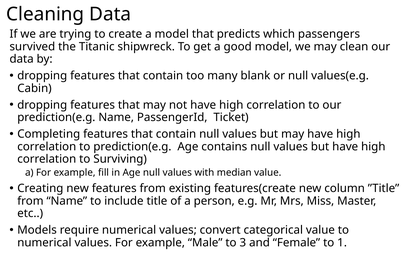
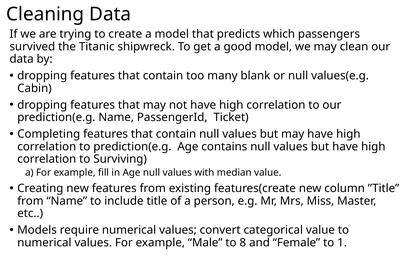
Male to 3: 3 -> 8
